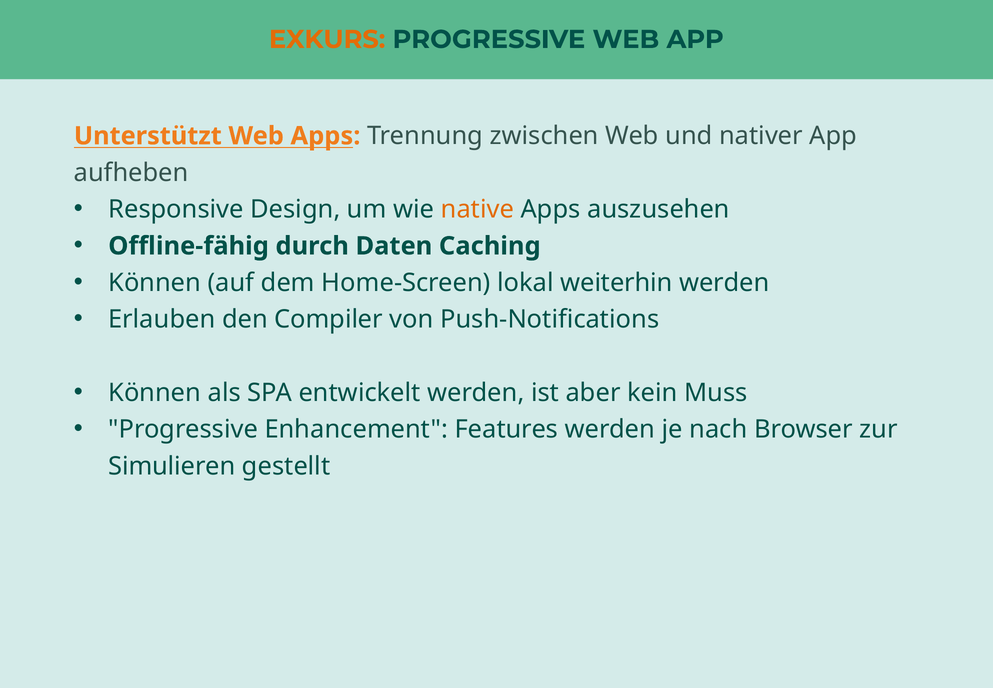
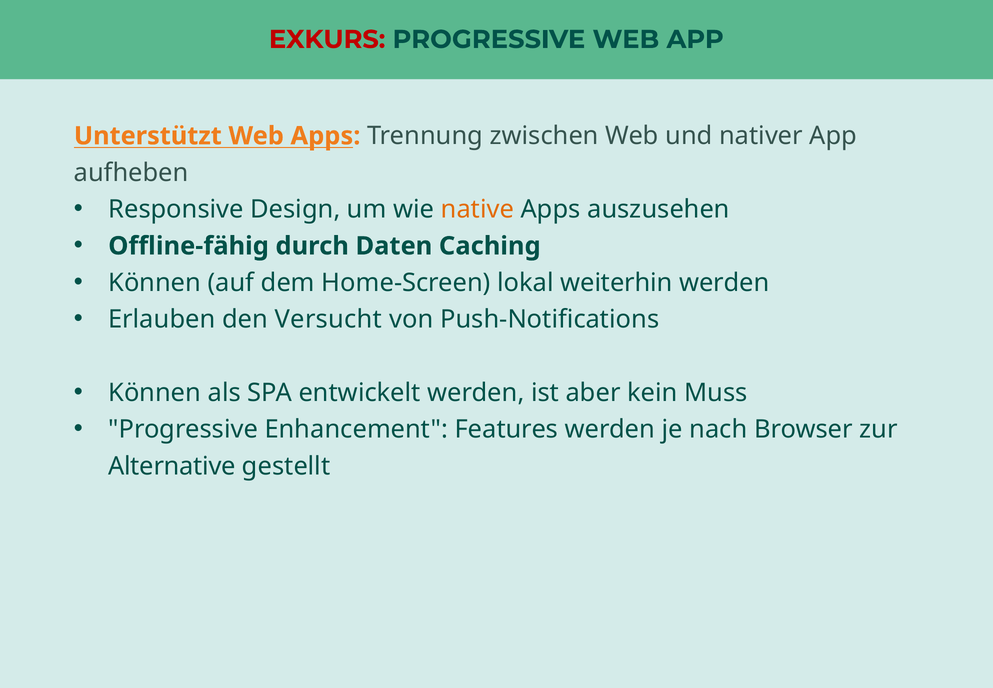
EXKURS colour: orange -> red
Compiler: Compiler -> Versucht
Simulieren: Simulieren -> Alternative
